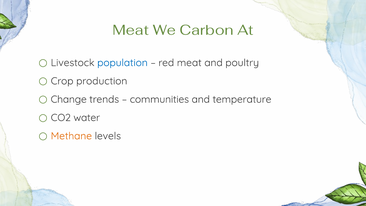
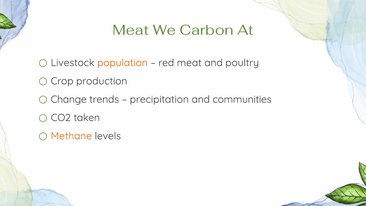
population colour: blue -> orange
communities: communities -> precipitation
temperature: temperature -> communities
water: water -> taken
